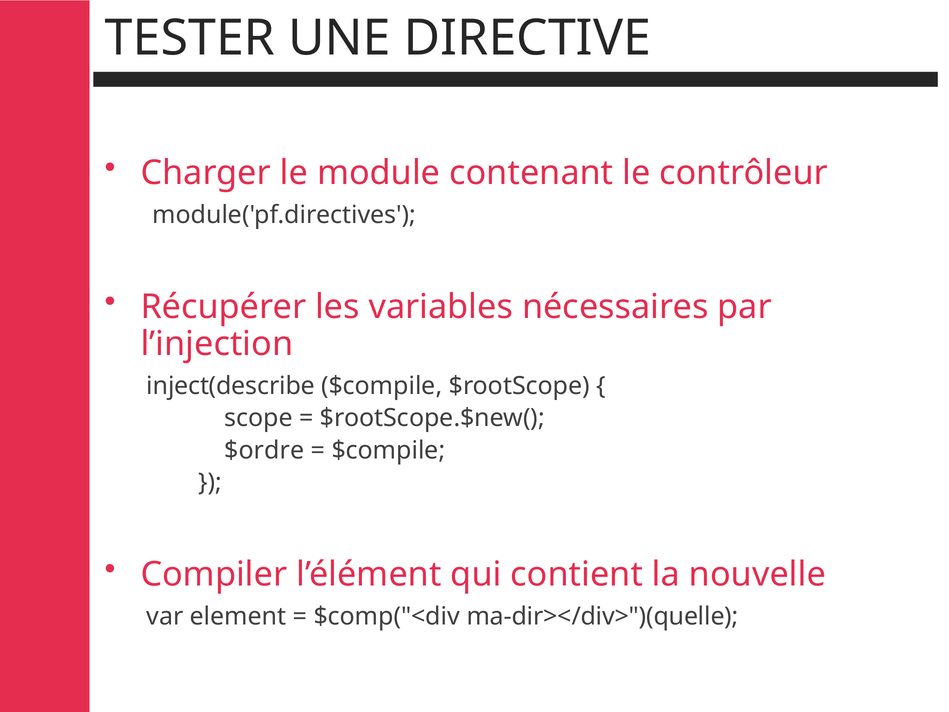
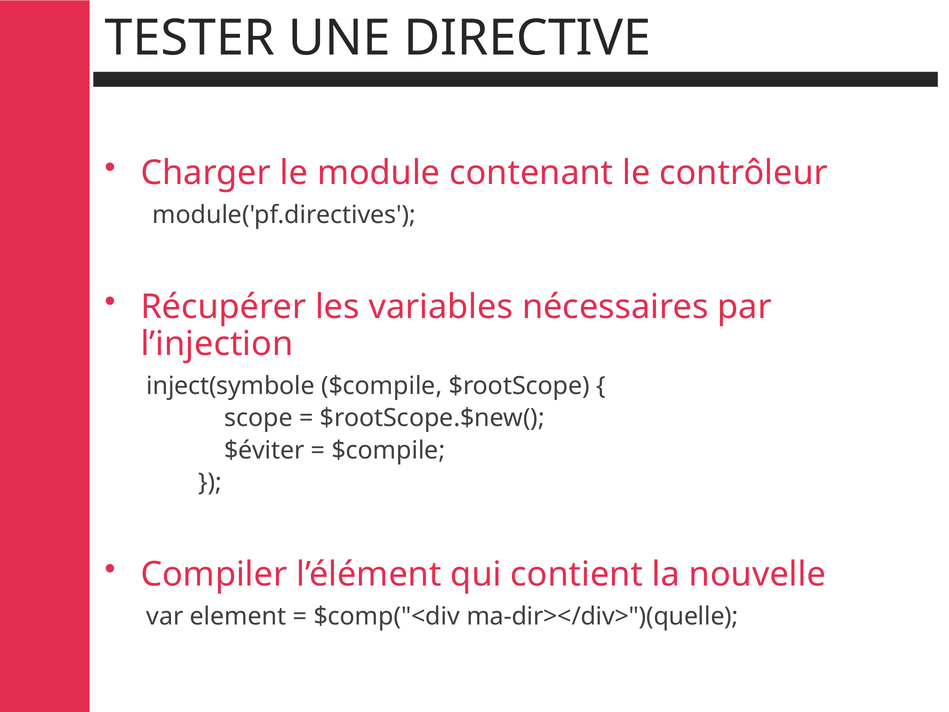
inject(describe: inject(describe -> inject(symbole
$ordre: $ordre -> $éviter
